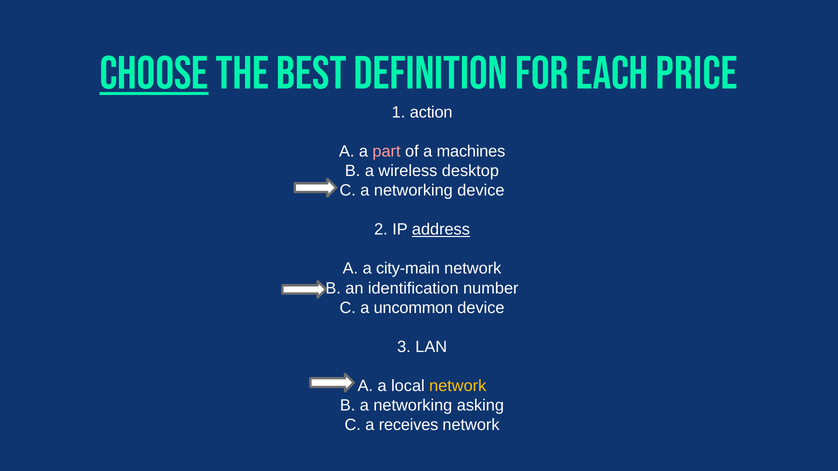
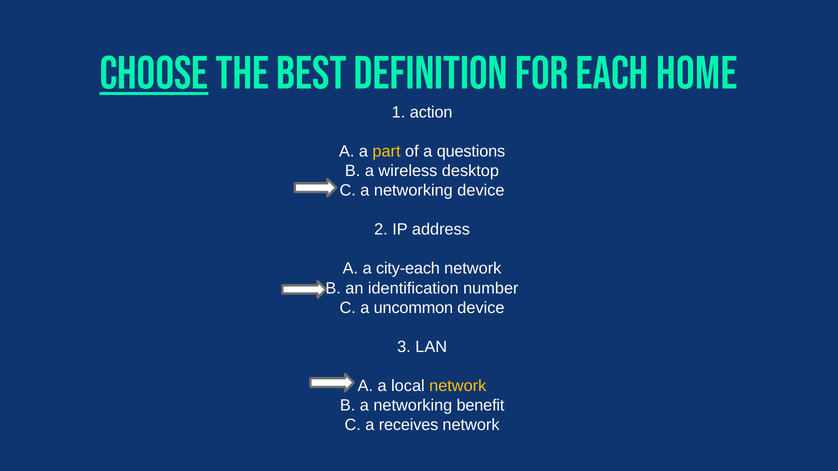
price: price -> home
part colour: pink -> yellow
machines: machines -> questions
address underline: present -> none
city-main: city-main -> city-each
asking: asking -> benefit
